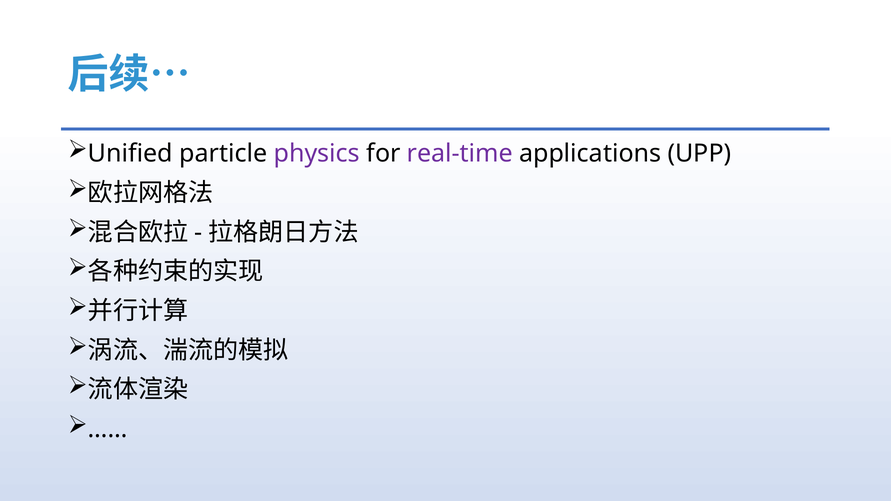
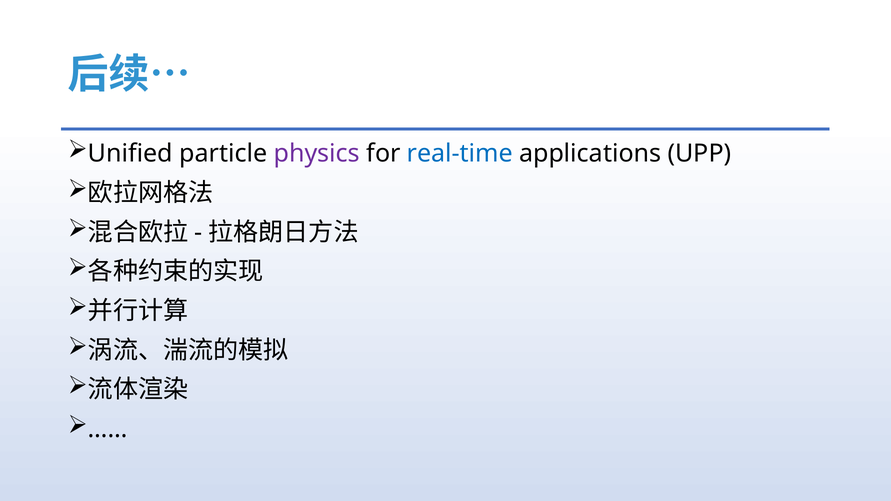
real-time colour: purple -> blue
